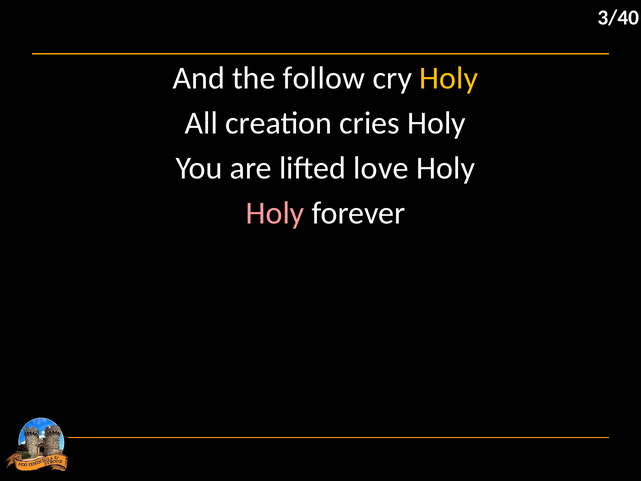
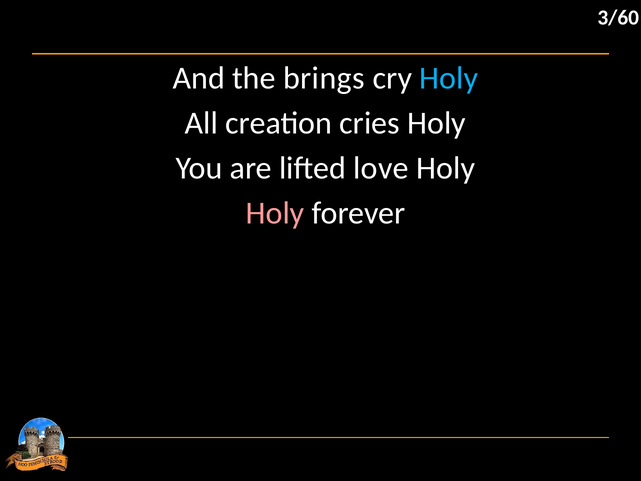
3/40: 3/40 -> 3/60
follow: follow -> brings
Holy at (449, 78) colour: yellow -> light blue
